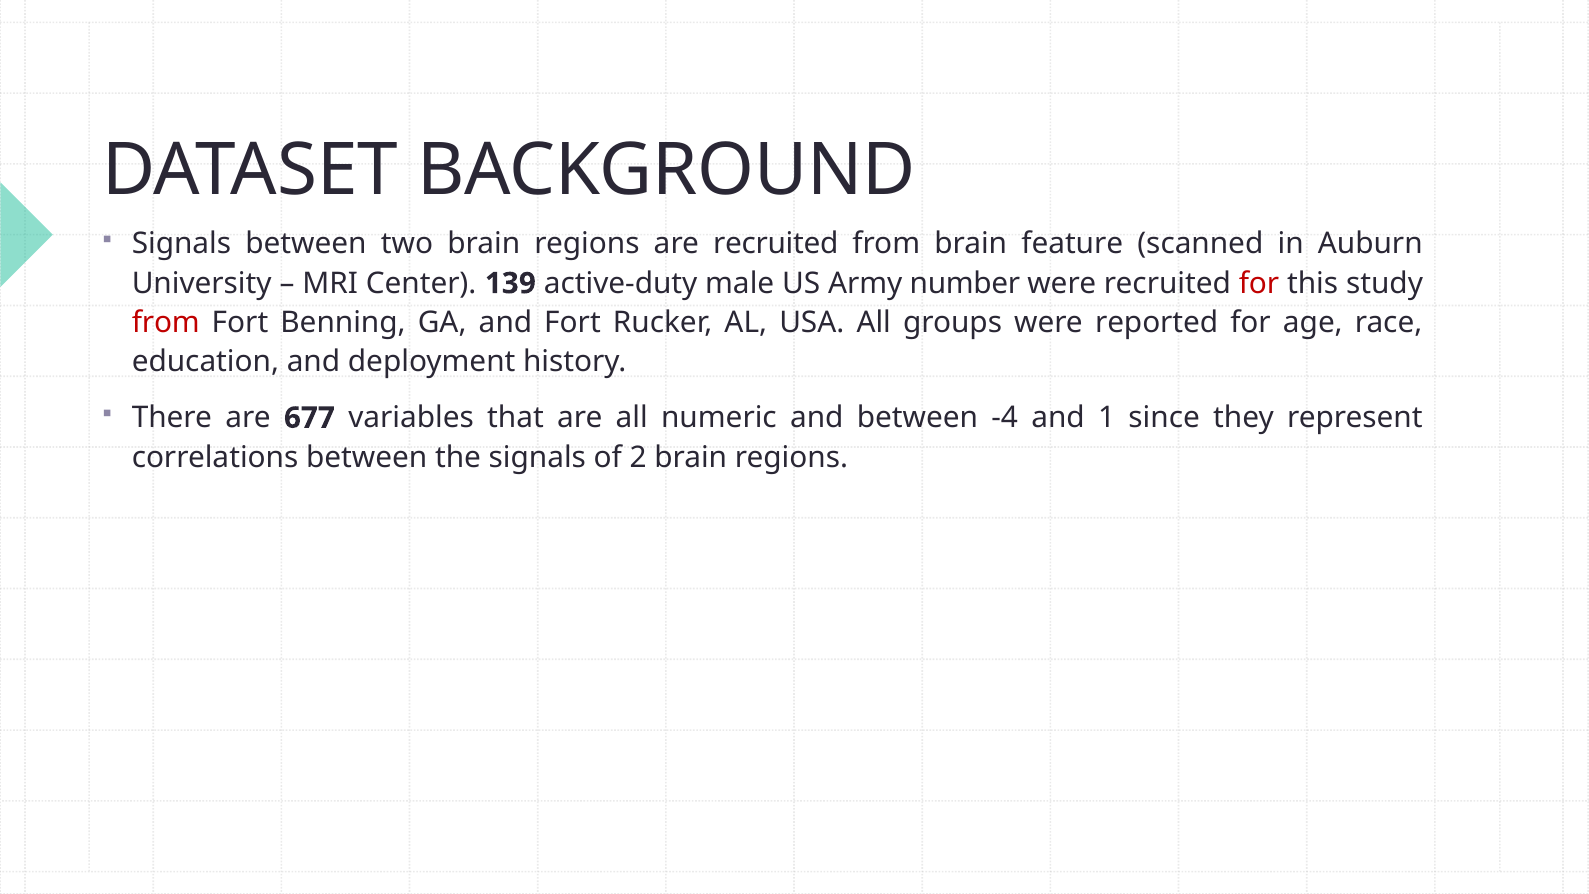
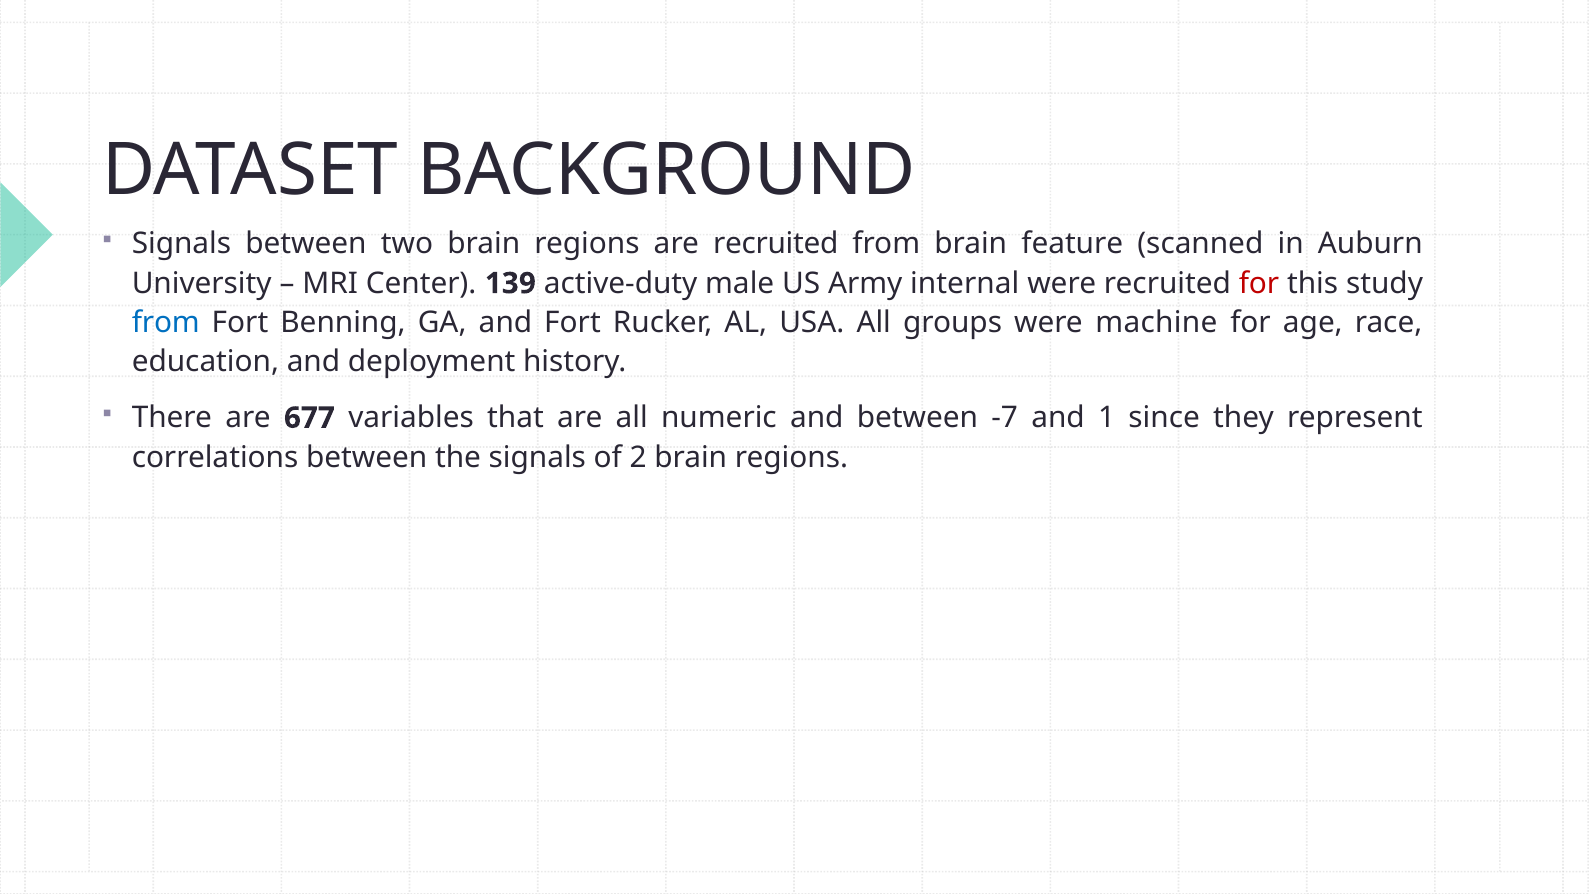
number: number -> internal
from at (166, 323) colour: red -> blue
reported: reported -> machine
-4: -4 -> -7
